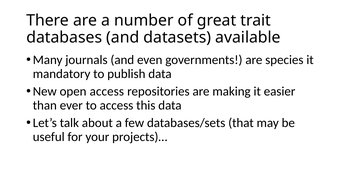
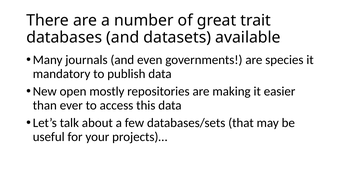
open access: access -> mostly
